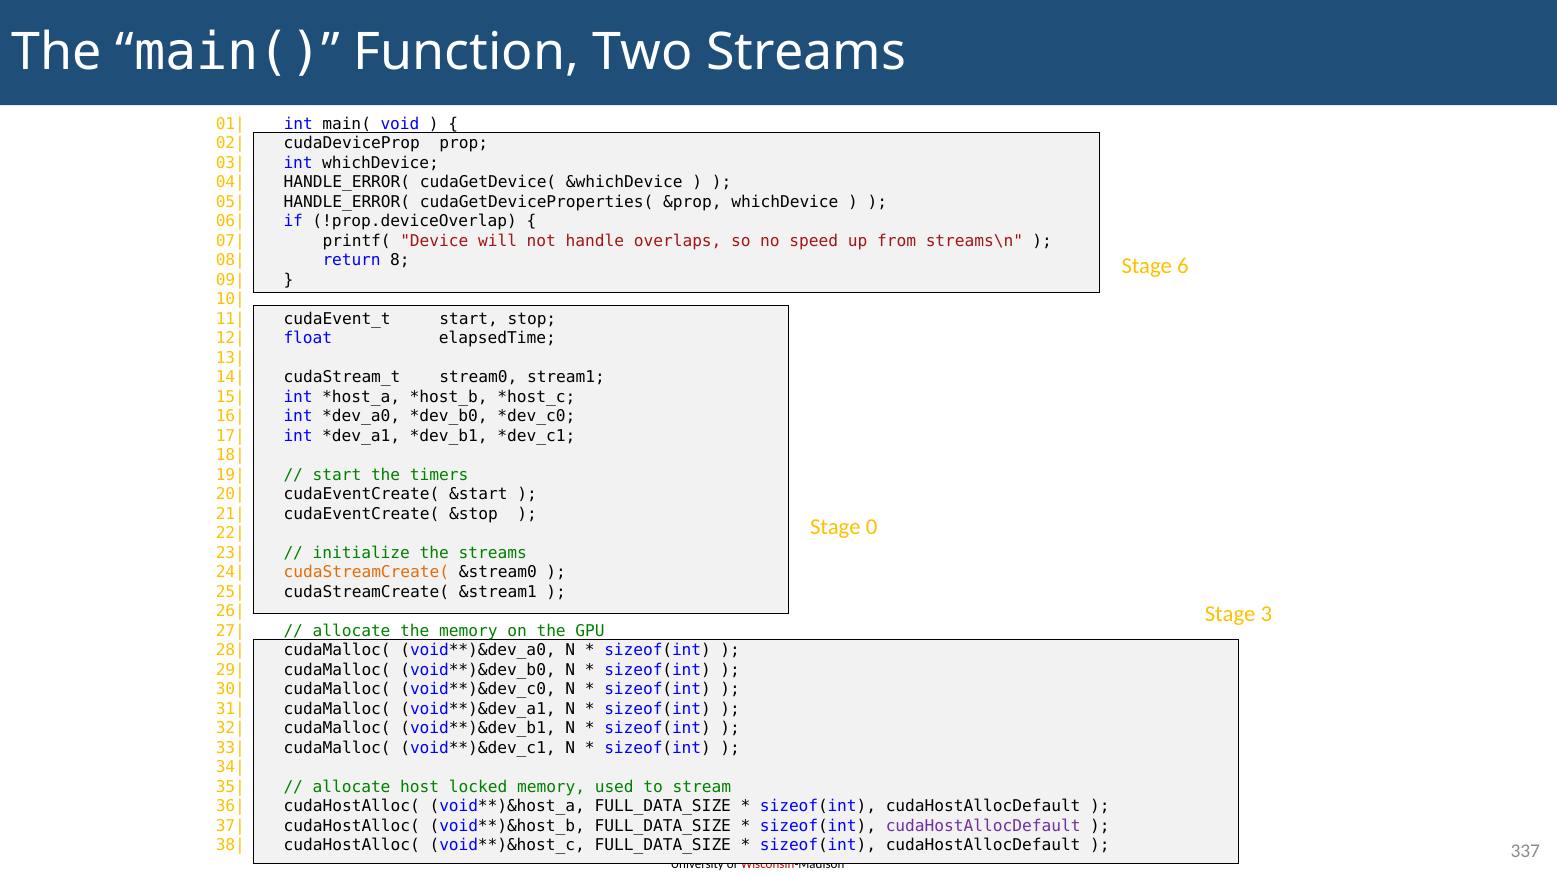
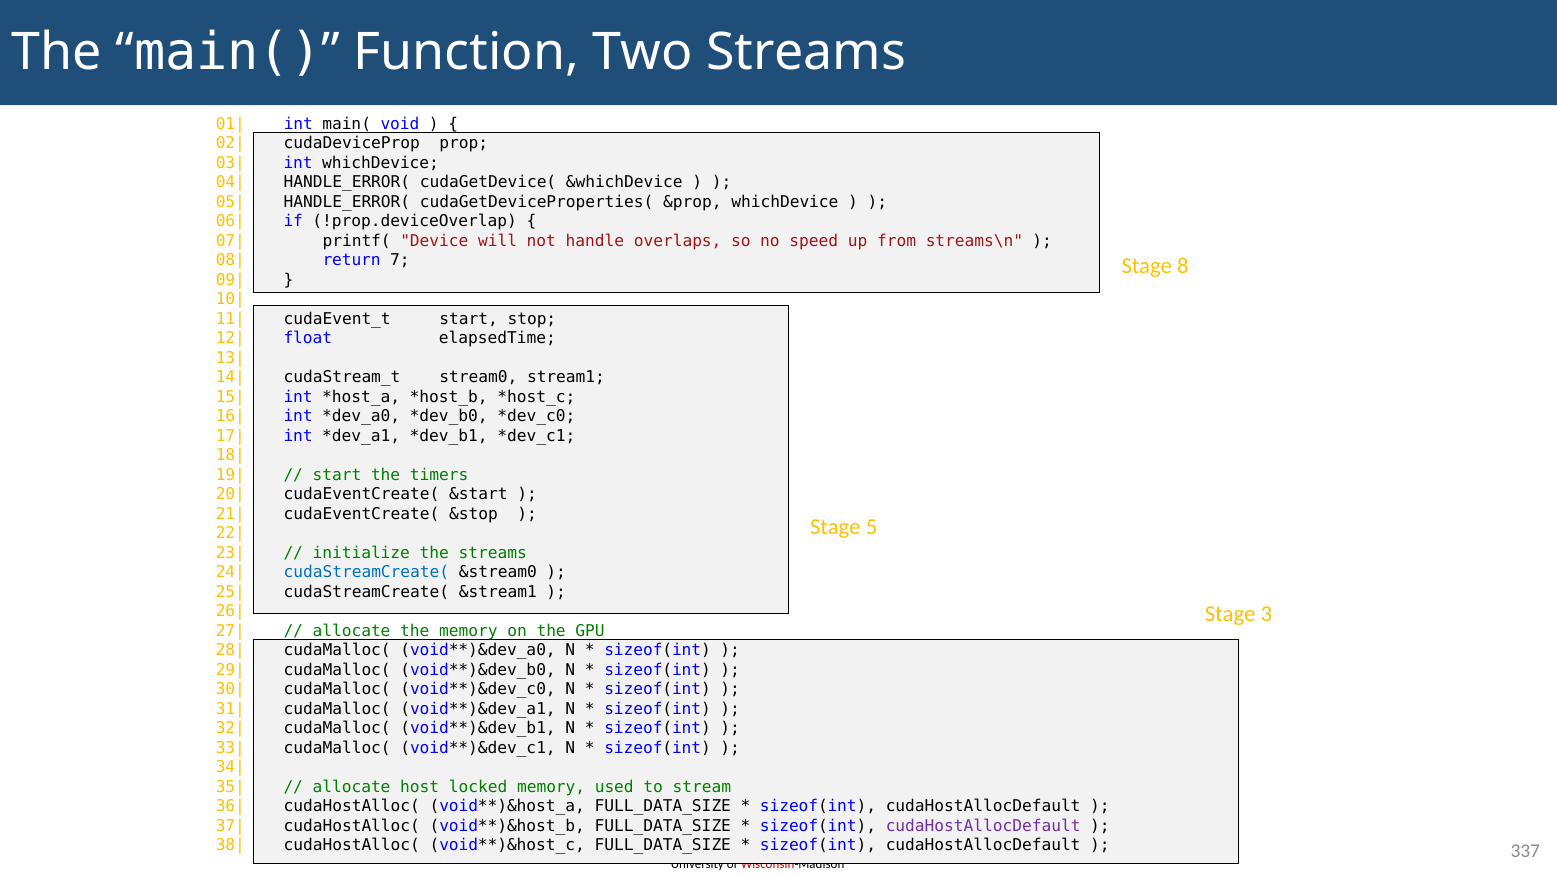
8: 8 -> 7
6: 6 -> 8
0: 0 -> 5
cudaStreamCreate( at (366, 572) colour: orange -> blue
